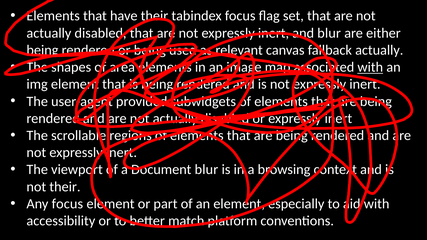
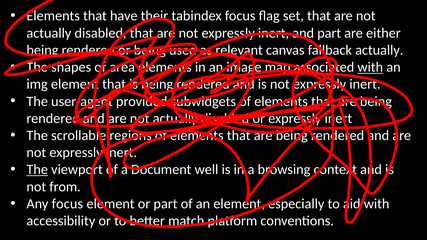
blur at (329, 33): blur -> part
The at (37, 170) underline: none -> present
blur at (206, 170): blur -> well
not their: their -> from
